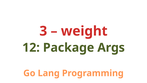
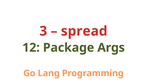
weight: weight -> spread
